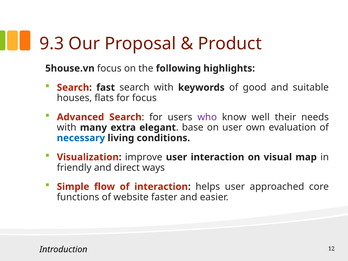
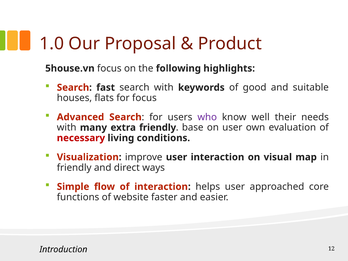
9.3: 9.3 -> 1.0
extra elegant: elegant -> friendly
necessary colour: blue -> red
